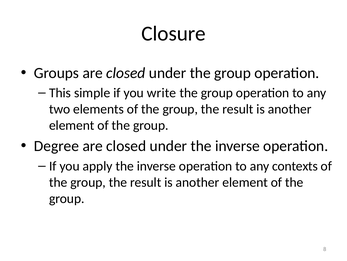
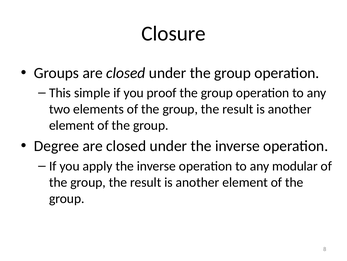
write: write -> proof
contexts: contexts -> modular
